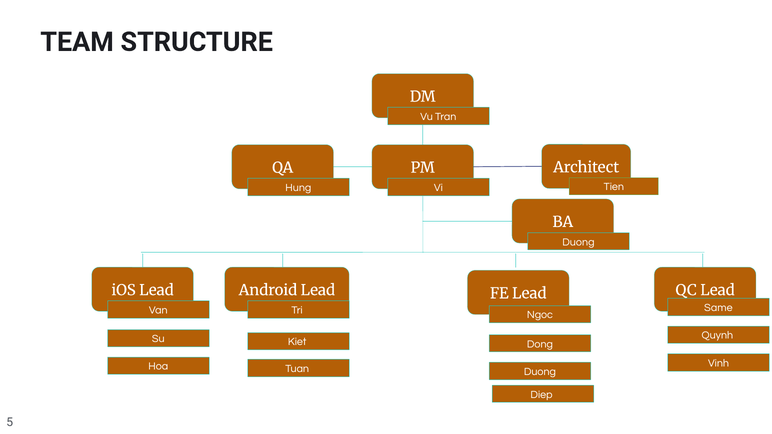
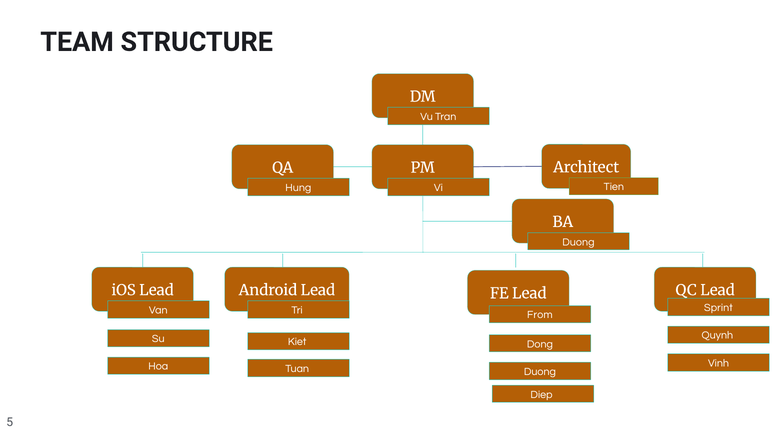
Same: Same -> Sprint
Ngoc: Ngoc -> From
